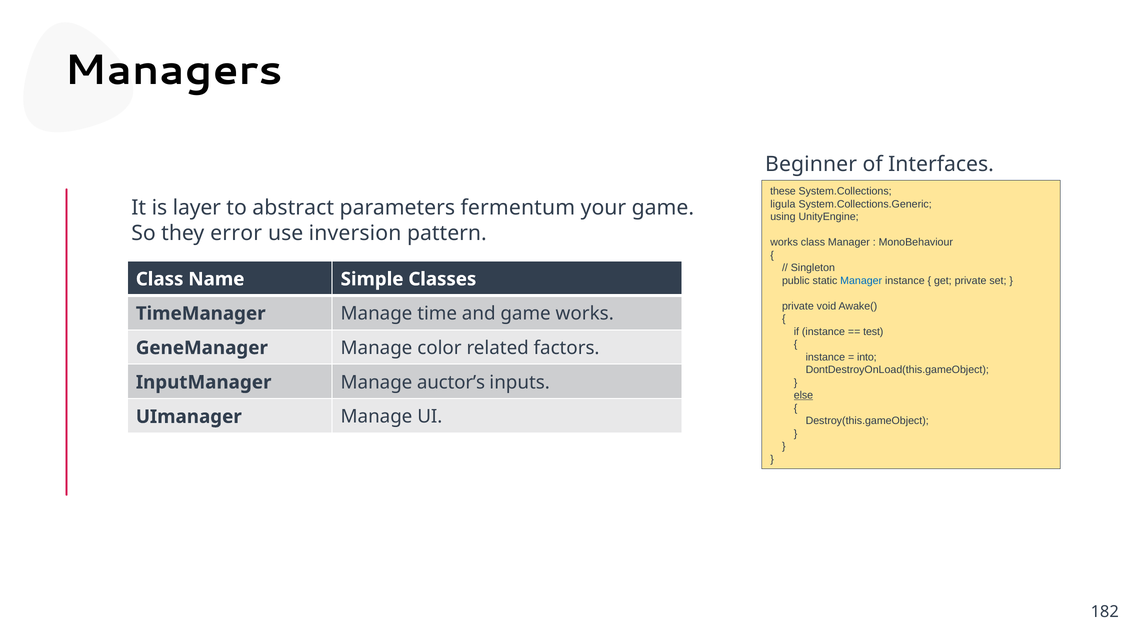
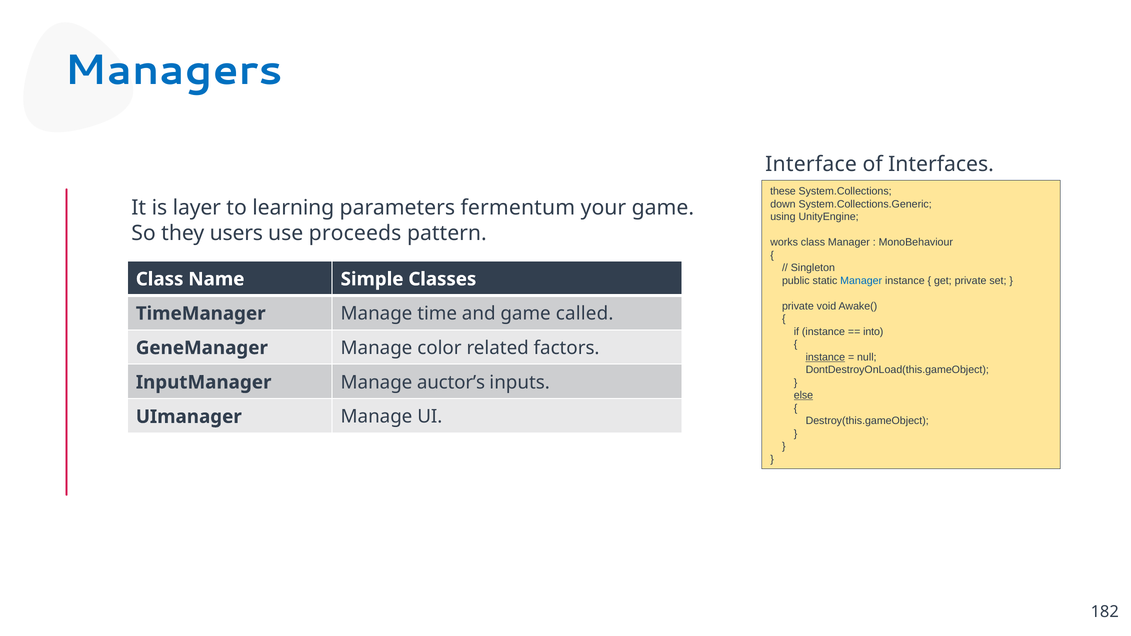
Managers colour: black -> blue
Beginner: Beginner -> Interface
ligula: ligula -> down
abstract: abstract -> learning
error: error -> users
inversion: inversion -> proceeds
game works: works -> called
test: test -> into
instance at (825, 357) underline: none -> present
into: into -> null
